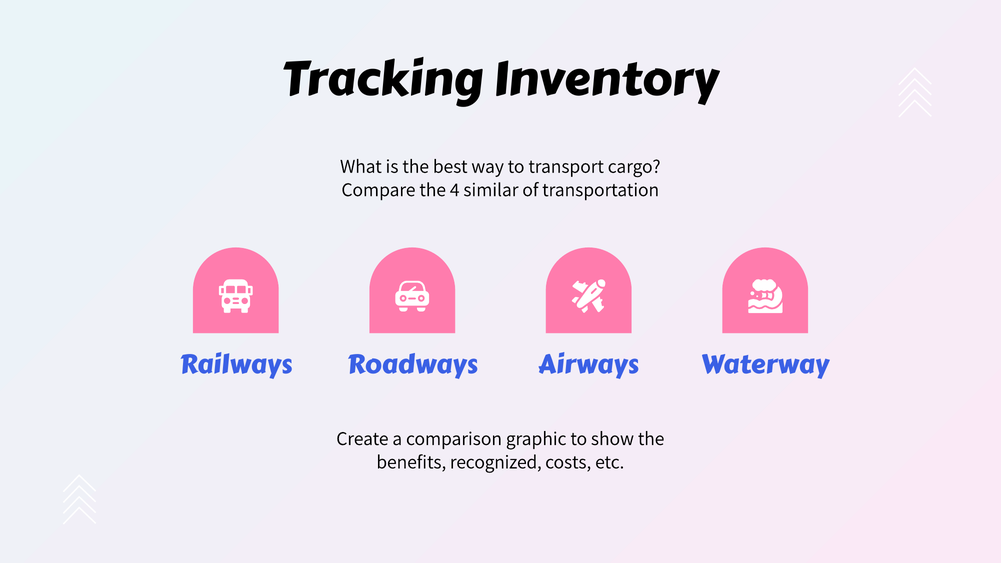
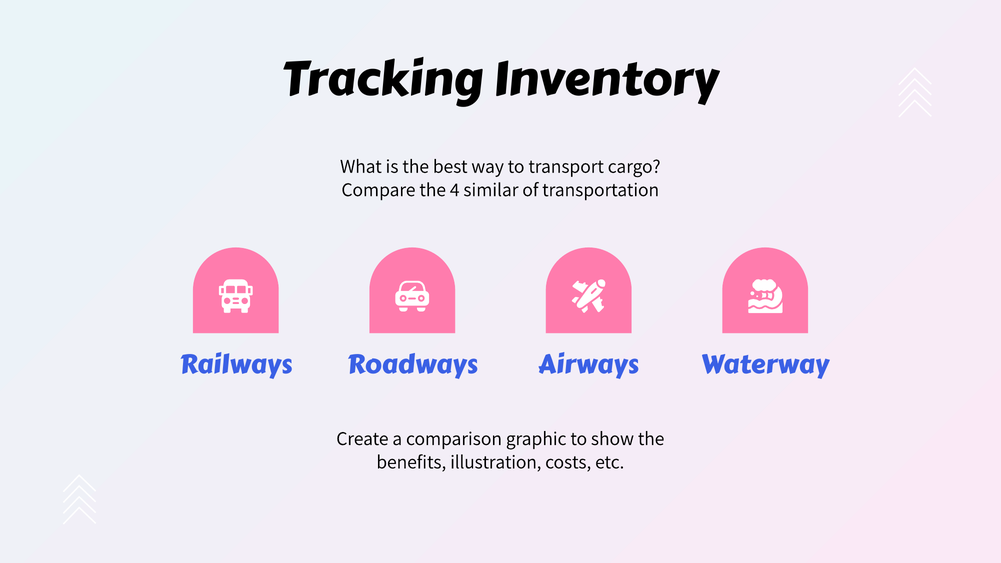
recognized: recognized -> illustration
